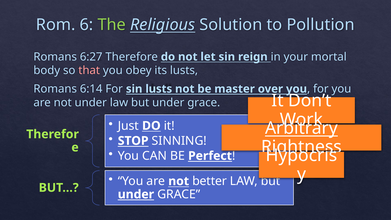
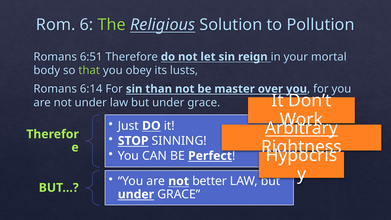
6:27: 6:27 -> 6:51
that colour: pink -> light green
sin lusts: lusts -> than
